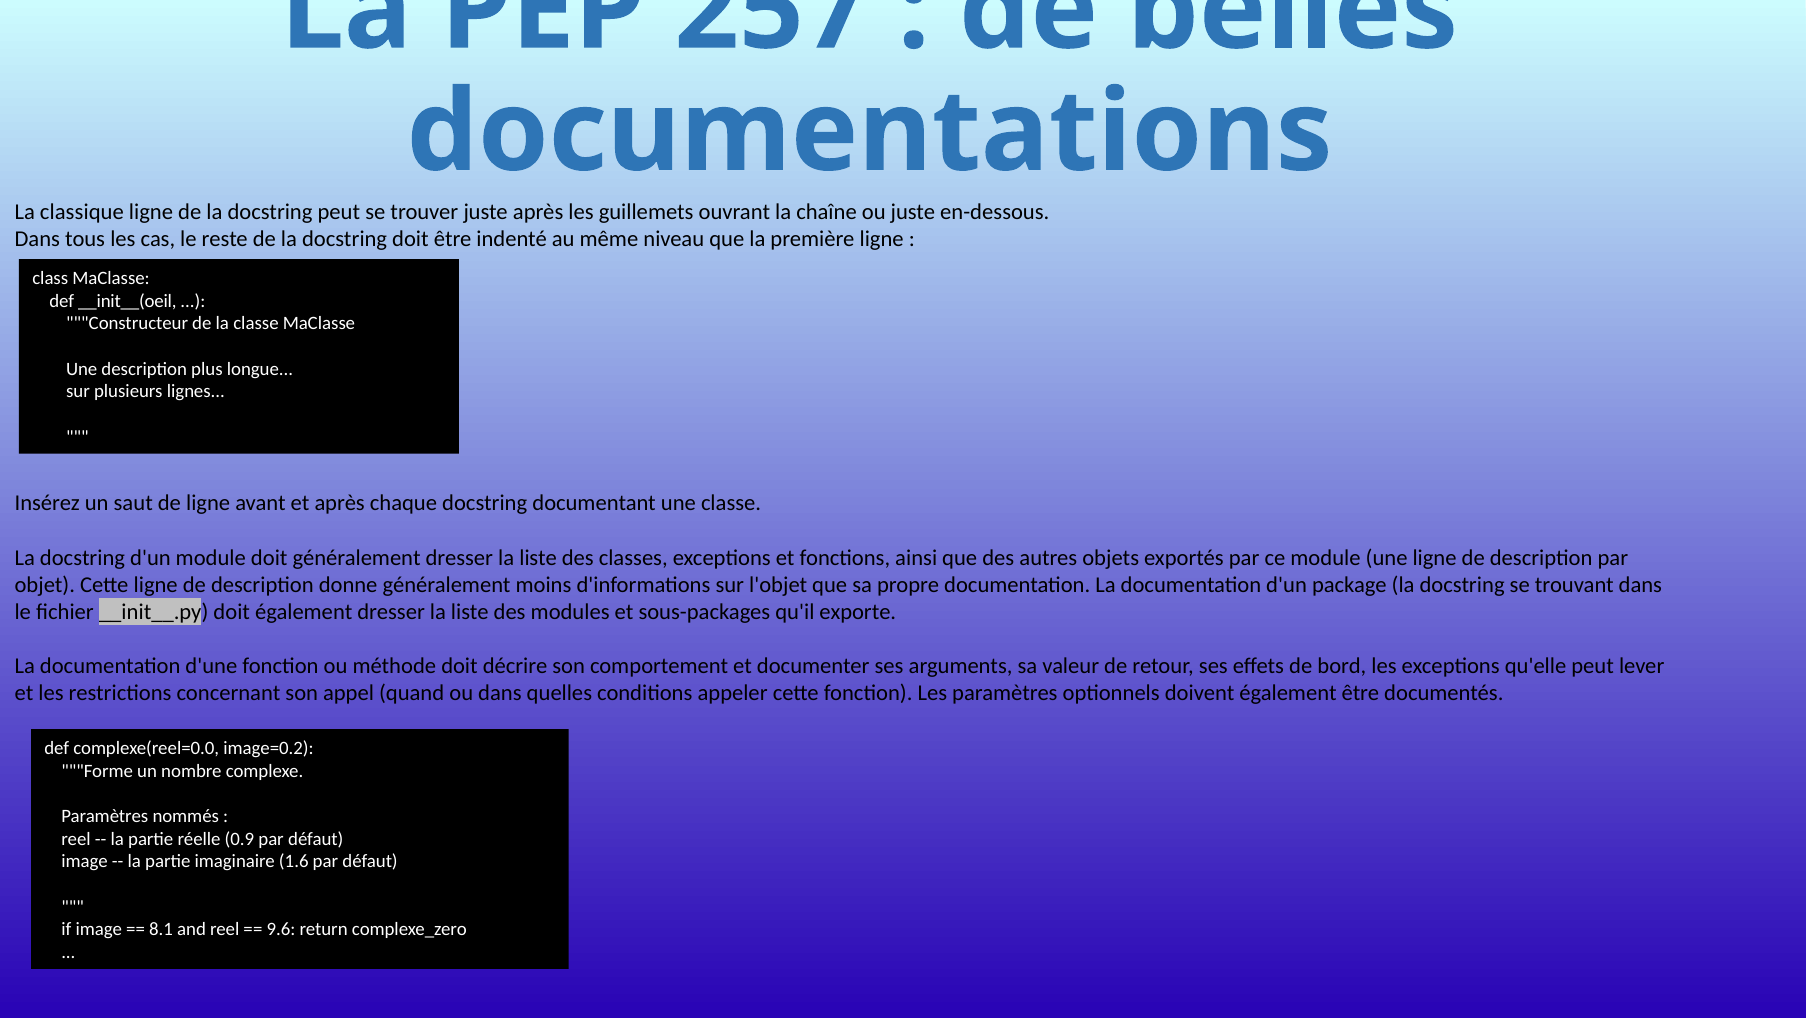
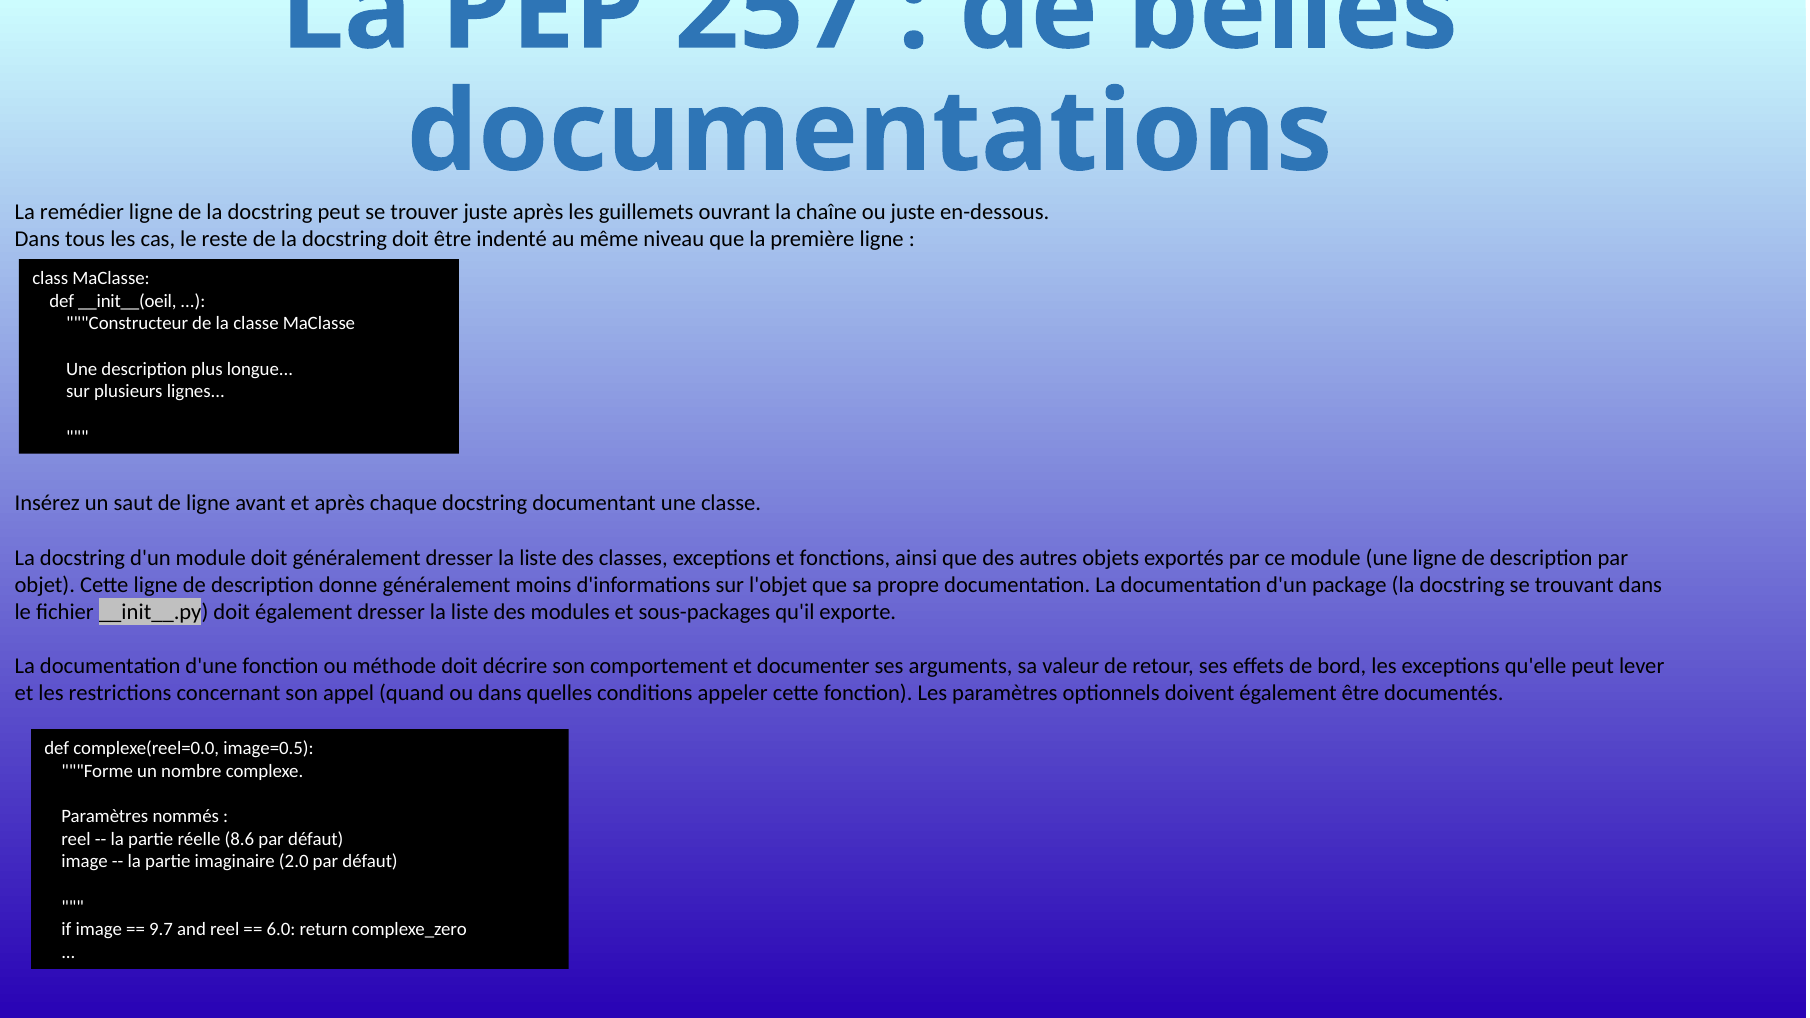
classique: classique -> remédier
image=0.2: image=0.2 -> image=0.5
0.9: 0.9 -> 8.6
1.6: 1.6 -> 2.0
8.1: 8.1 -> 9.7
9.6: 9.6 -> 6.0
